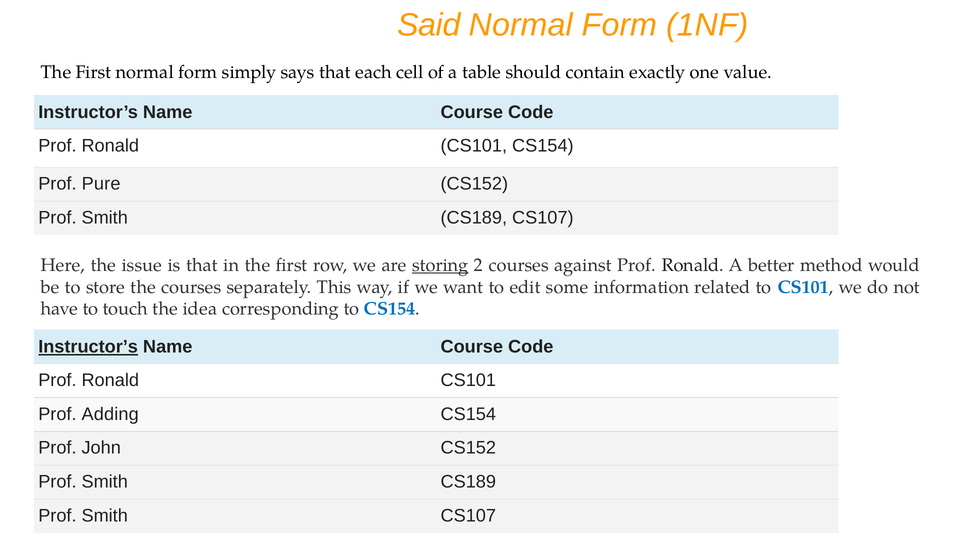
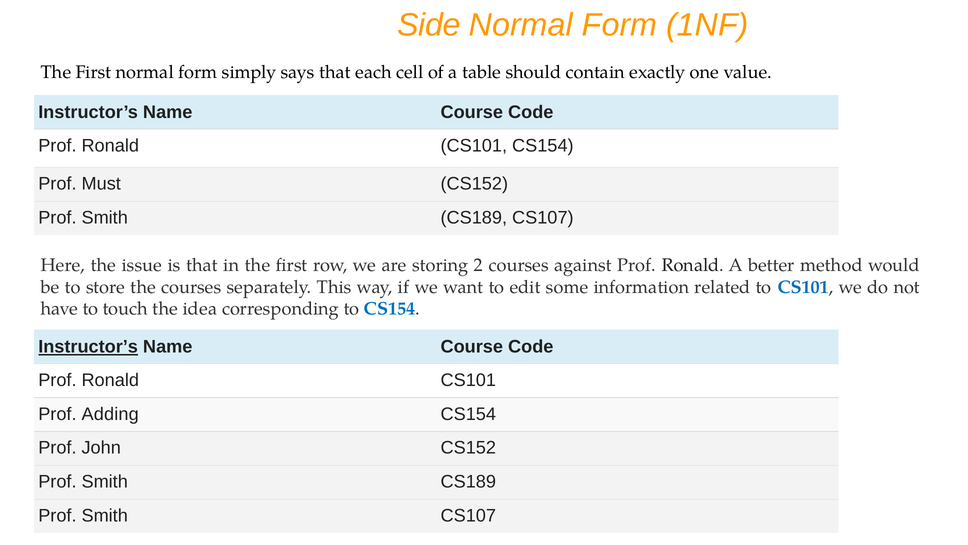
Said: Said -> Side
Pure: Pure -> Must
storing underline: present -> none
